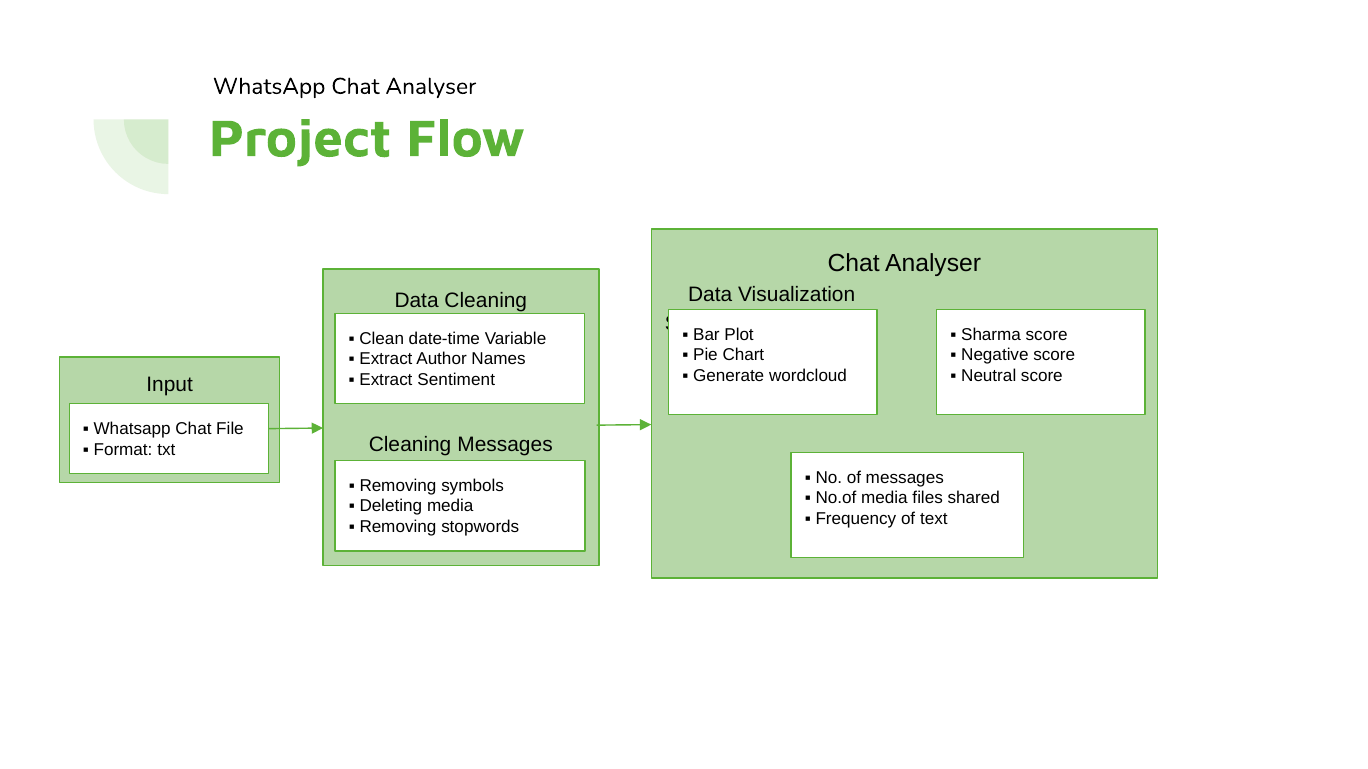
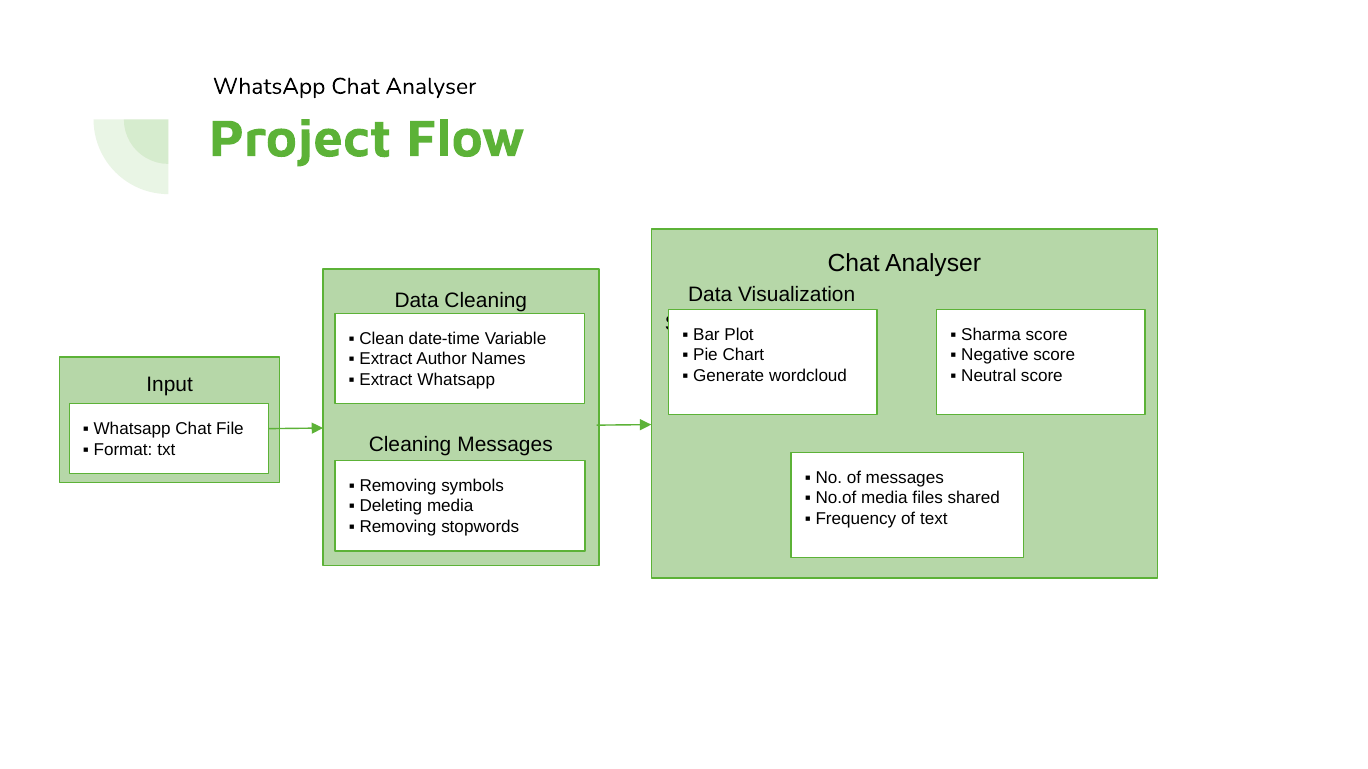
Extract Sentiment: Sentiment -> Whatsapp
